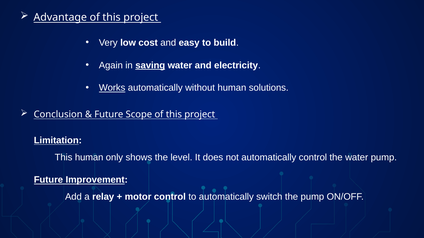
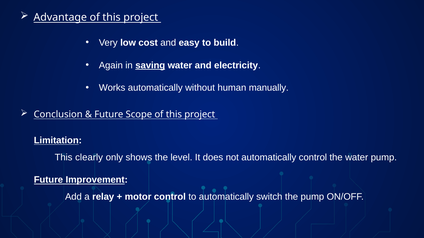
Works underline: present -> none
solutions: solutions -> manually
This human: human -> clearly
